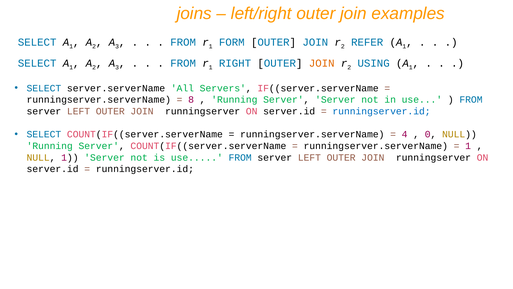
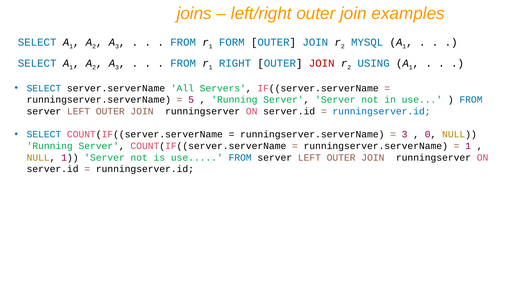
REFER: REFER -> MYSQL
JOIN at (322, 63) colour: orange -> red
8: 8 -> 5
4 at (405, 134): 4 -> 3
